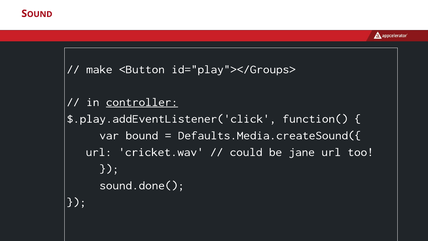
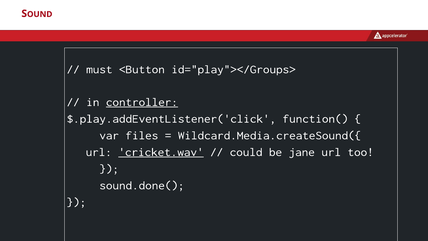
make: make -> must
bound: bound -> files
Defaults.Media.createSound({: Defaults.Media.createSound({ -> Wildcard.Media.createSound({
cricket.wav underline: none -> present
